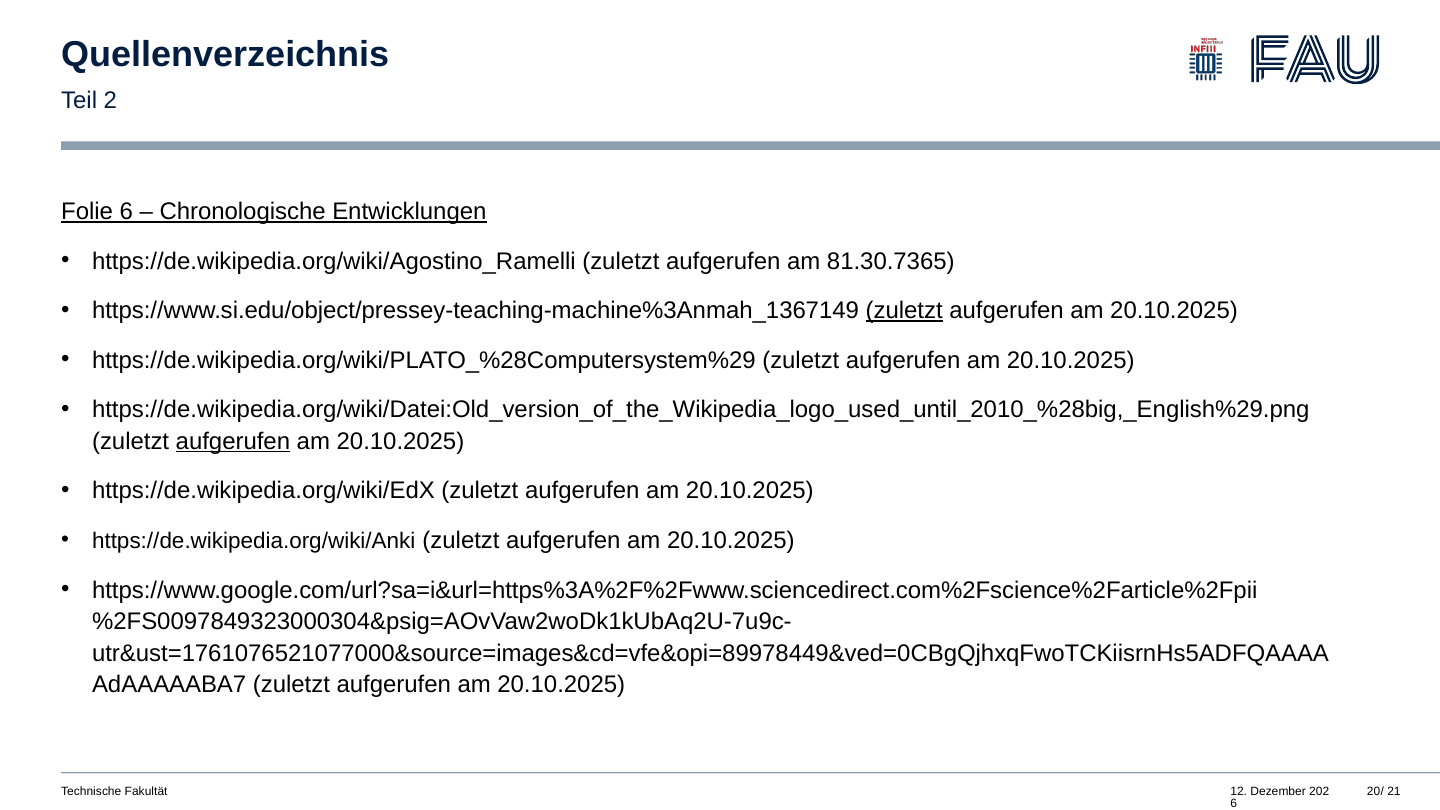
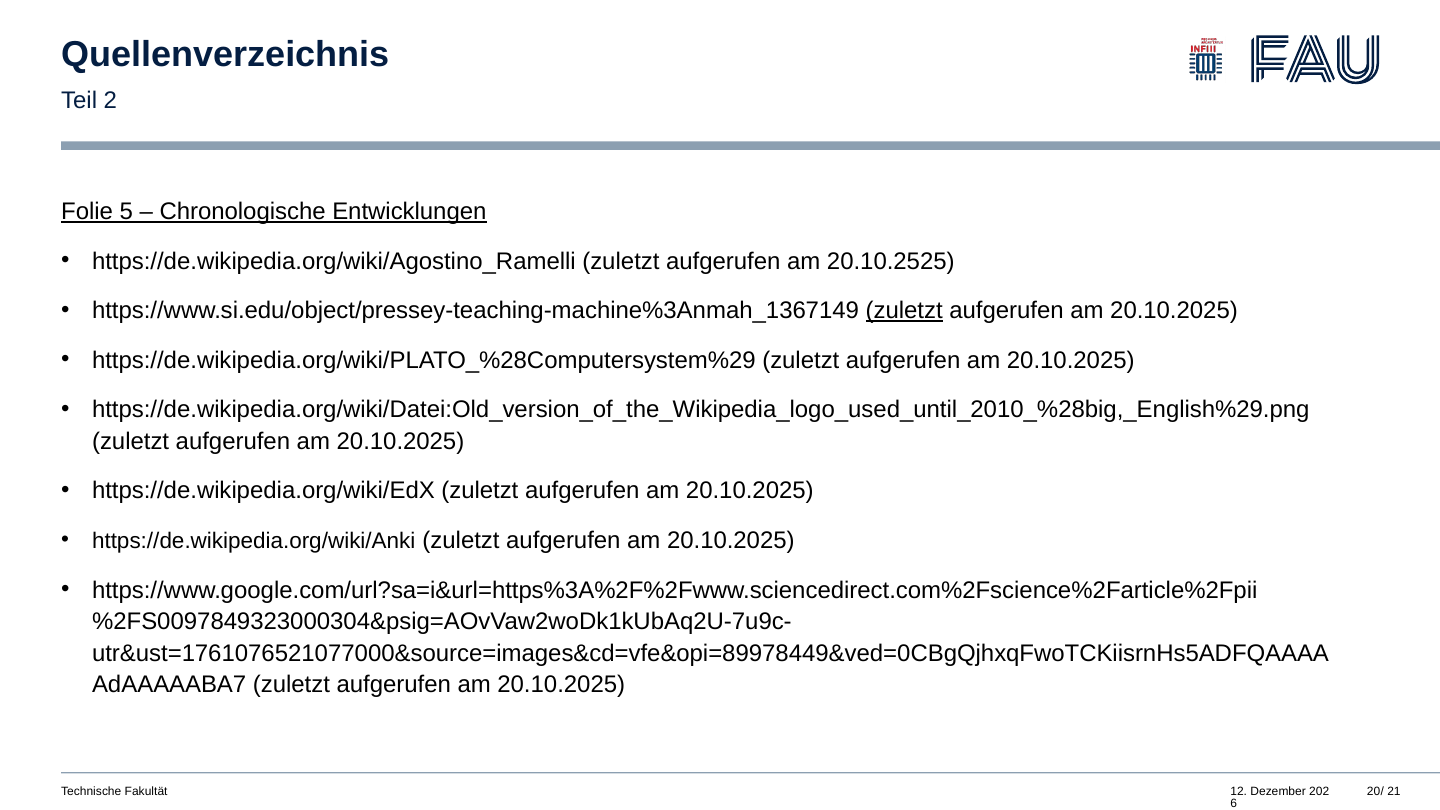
Folie 6: 6 -> 5
81.30.7365: 81.30.7365 -> 20.10.2525
aufgerufen at (233, 441) underline: present -> none
